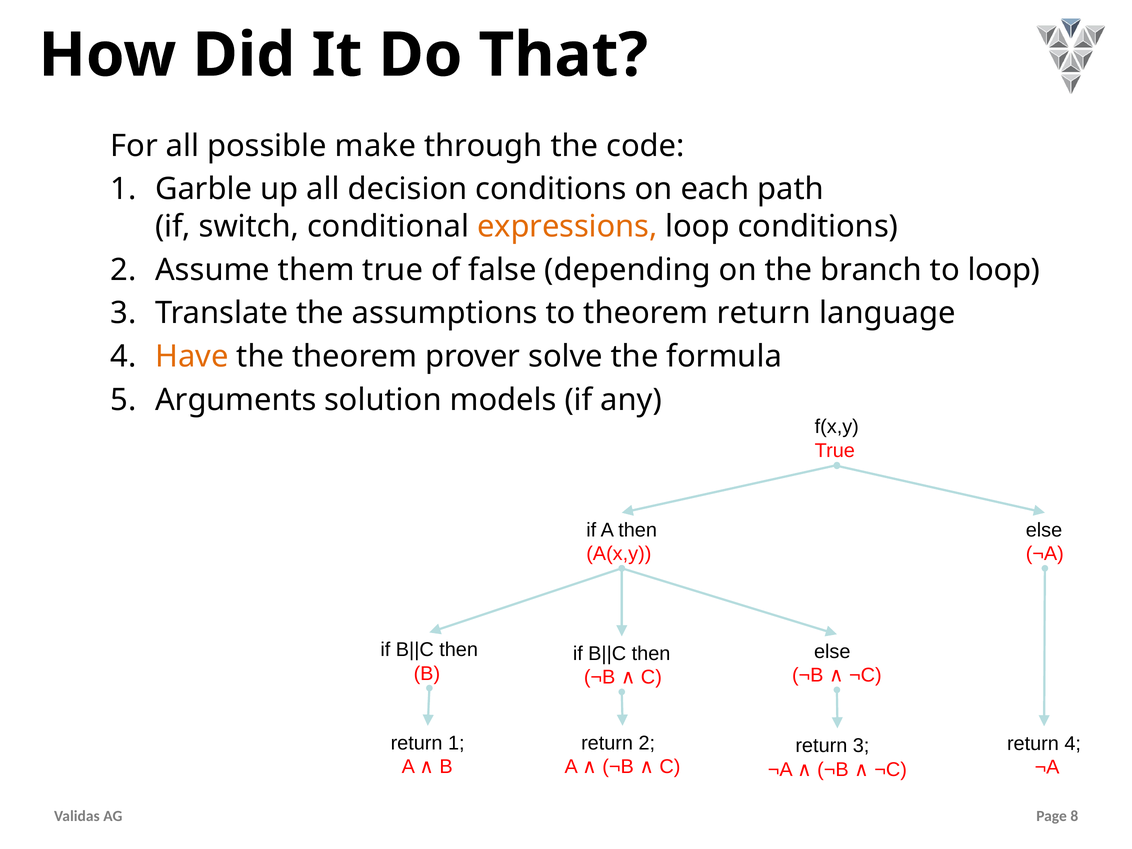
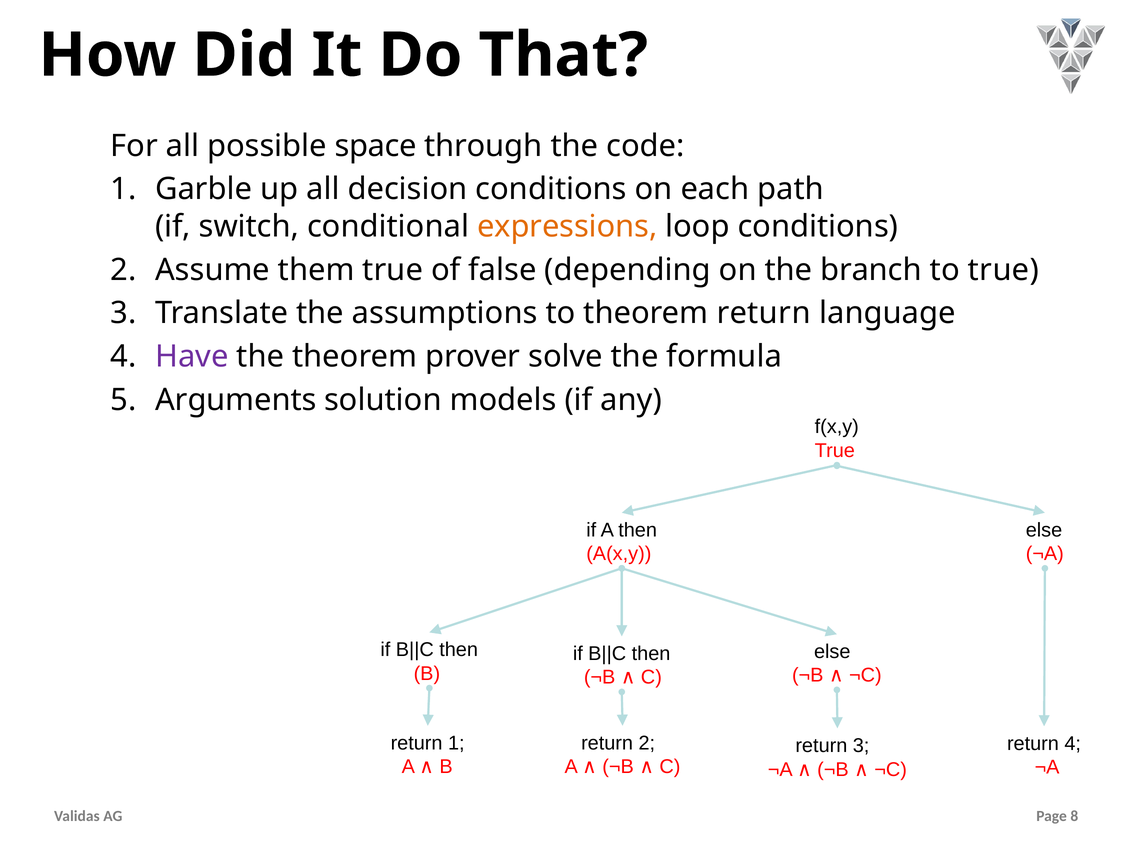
make: make -> space
to loop: loop -> true
Have colour: orange -> purple
